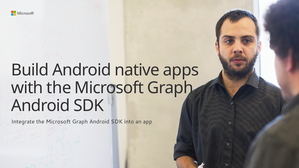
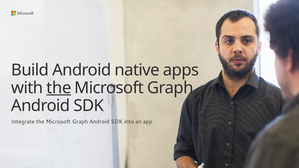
the at (59, 88) underline: none -> present
